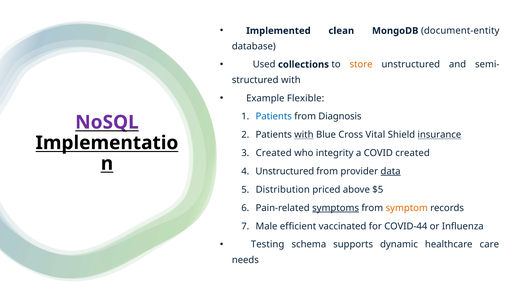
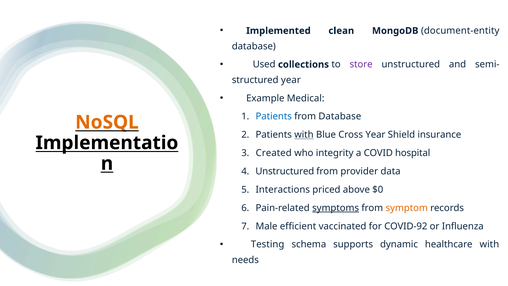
store colour: orange -> purple
with at (291, 80): with -> year
Flexible: Flexible -> Medical
from Diagnosis: Diagnosis -> Database
NoSQL colour: purple -> orange
Cross Vital: Vital -> Year
insurance underline: present -> none
COVID created: created -> hospital
data underline: present -> none
Distribution: Distribution -> Interactions
$5: $5 -> $0
COVID-44: COVID-44 -> COVID-92
healthcare care: care -> with
